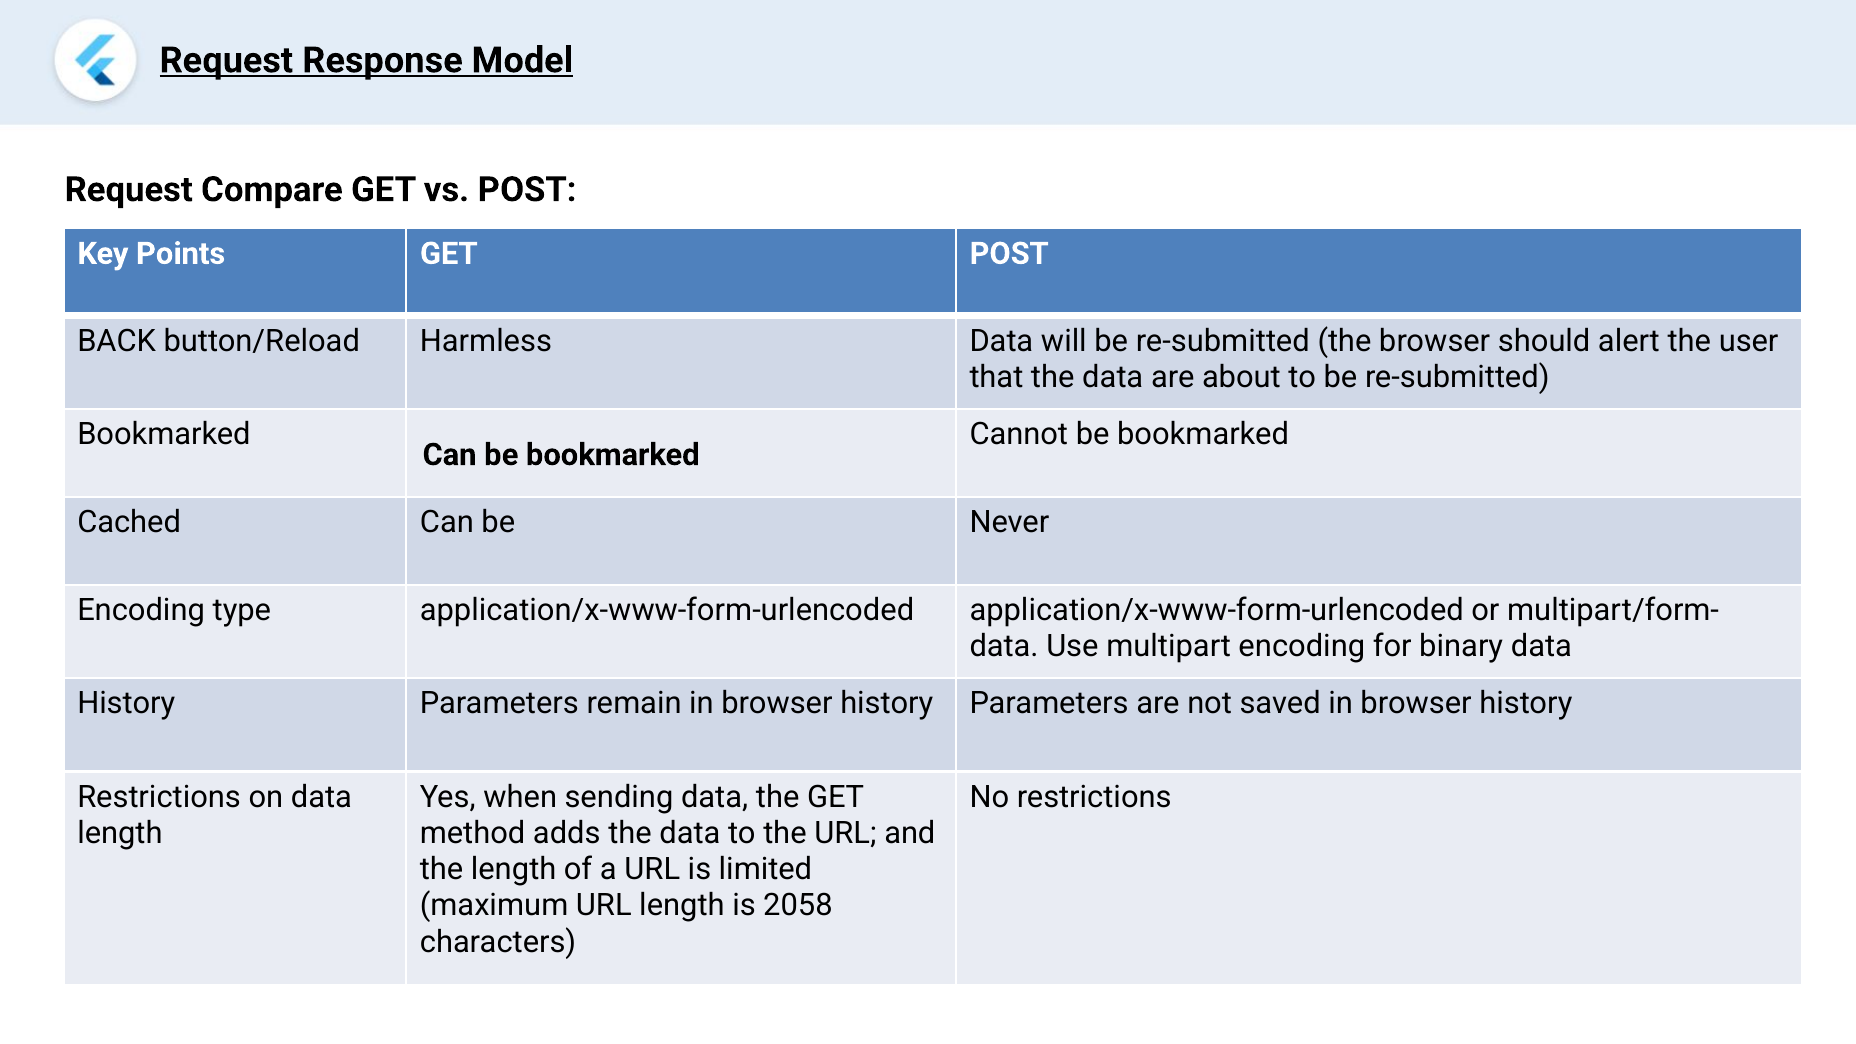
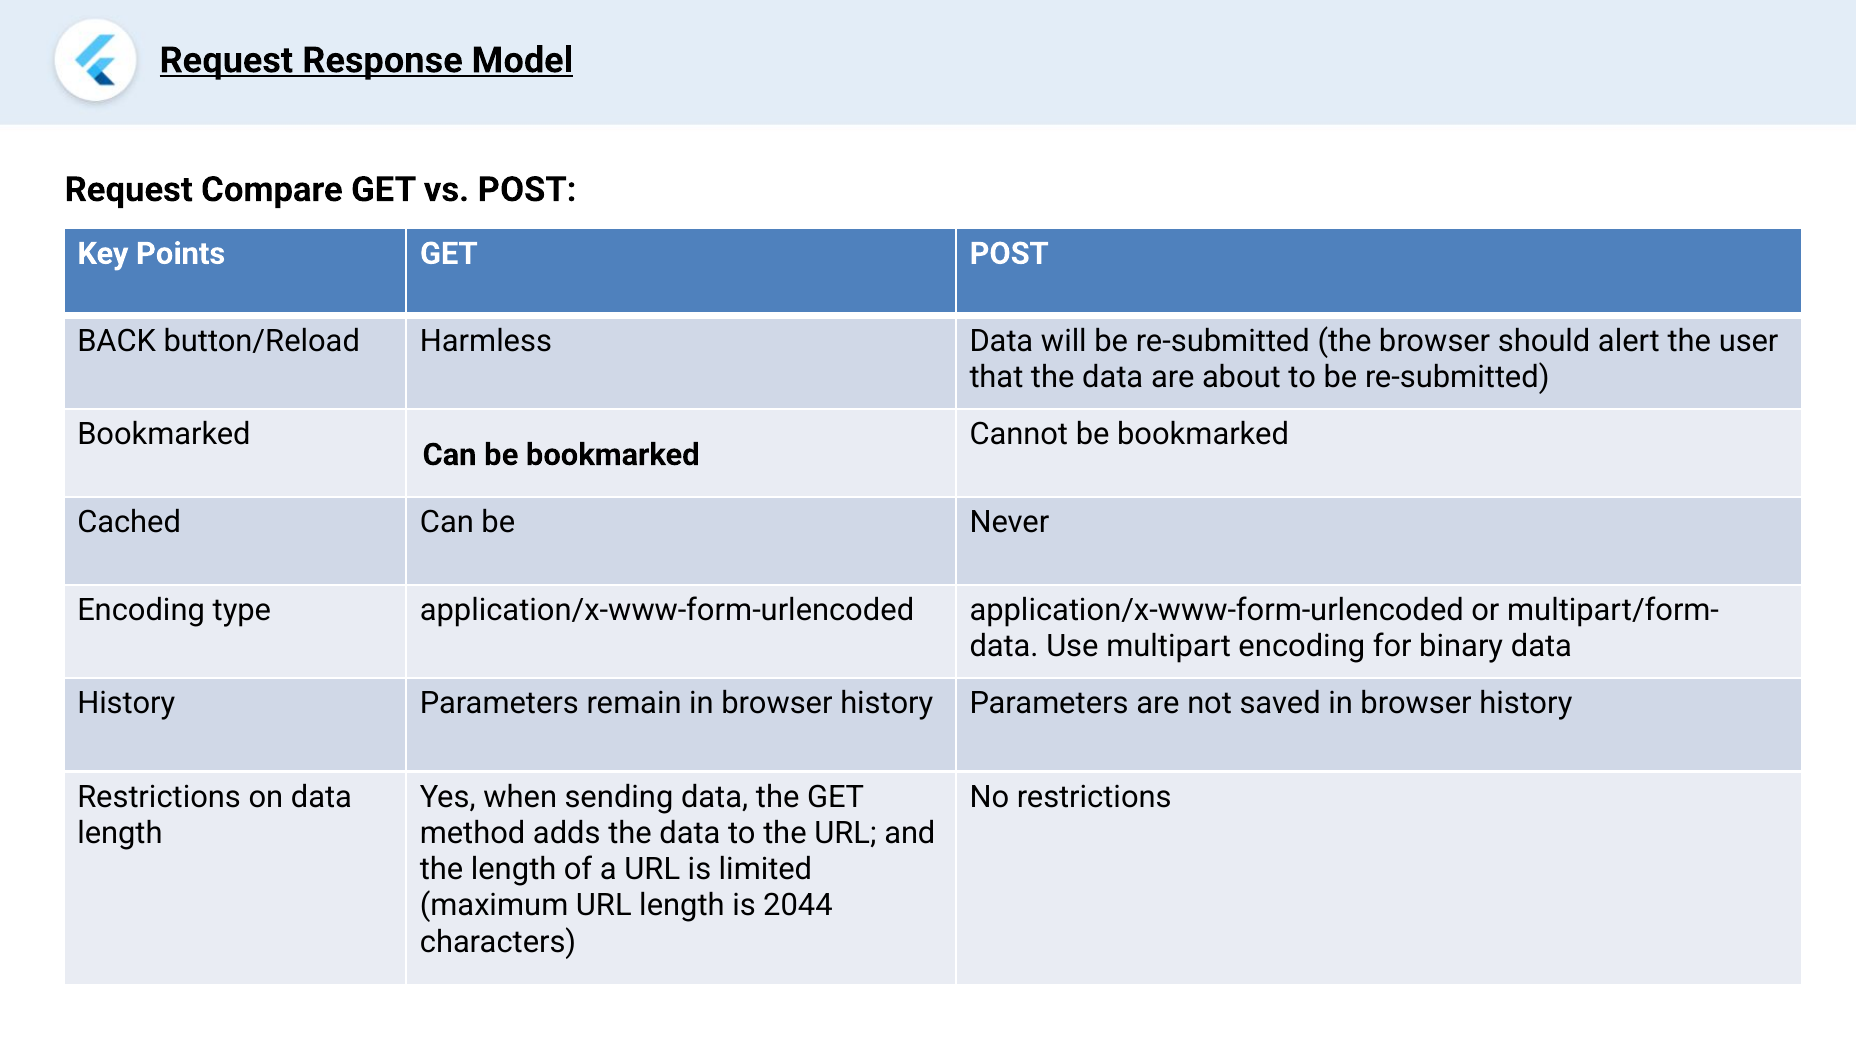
2058: 2058 -> 2044
